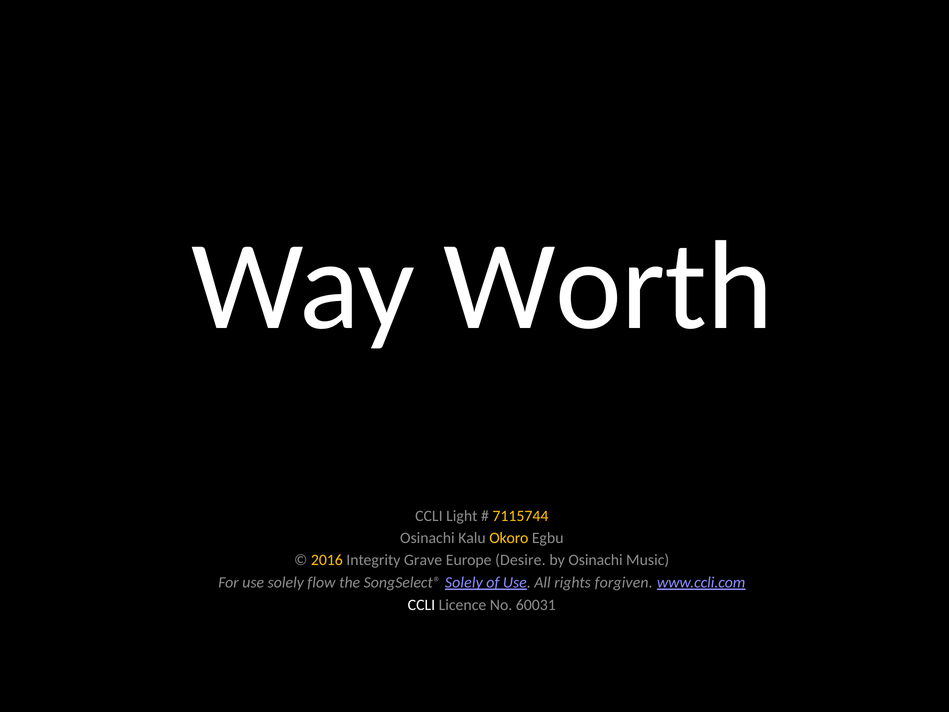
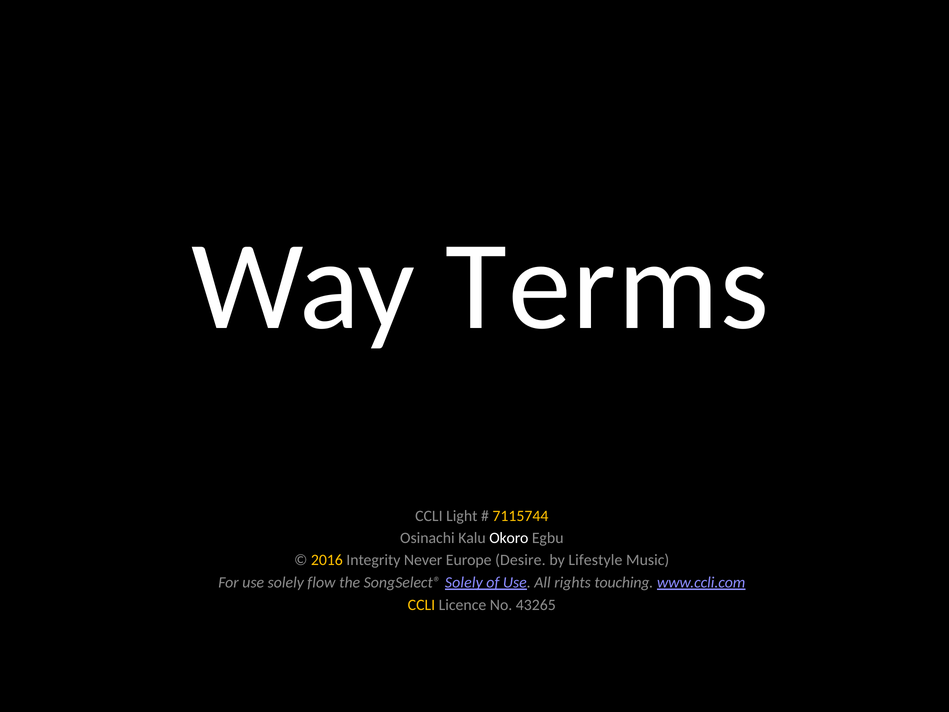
Worth: Worth -> Terms
Okoro colour: yellow -> white
Grave: Grave -> Never
by Osinachi: Osinachi -> Lifestyle
forgiven: forgiven -> touching
CCLI at (421, 605) colour: white -> yellow
60031: 60031 -> 43265
